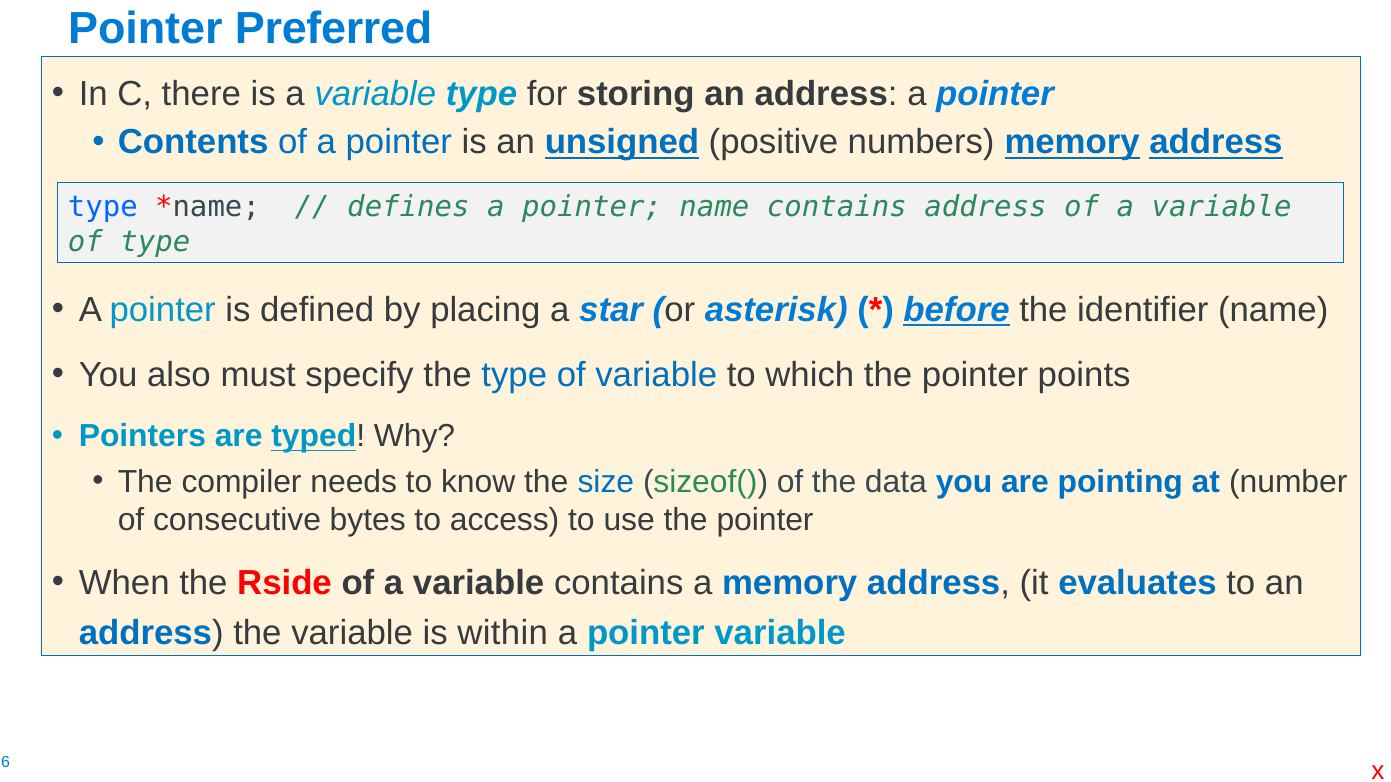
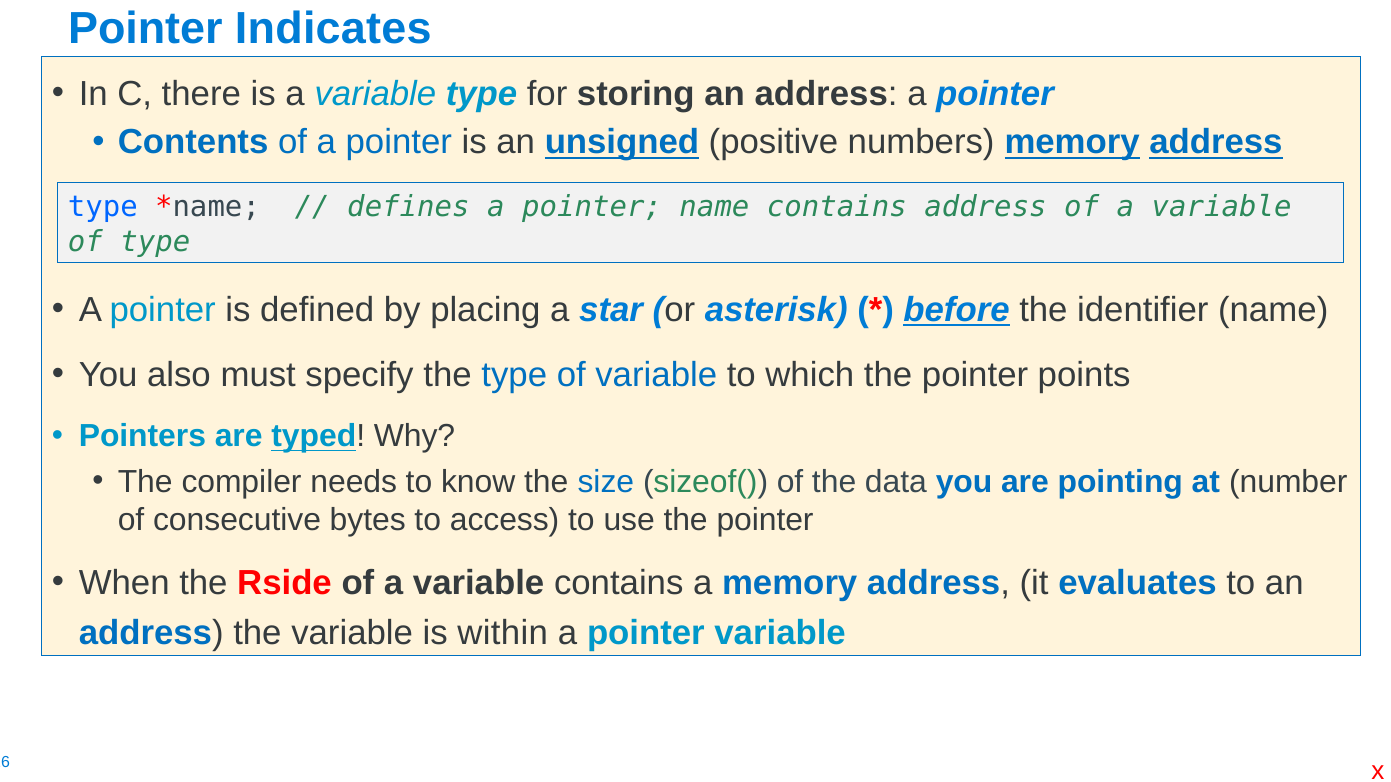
Preferred: Preferred -> Indicates
